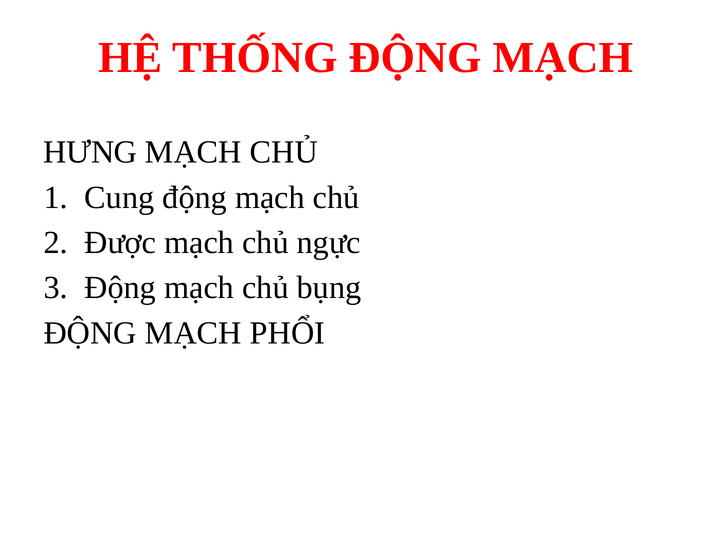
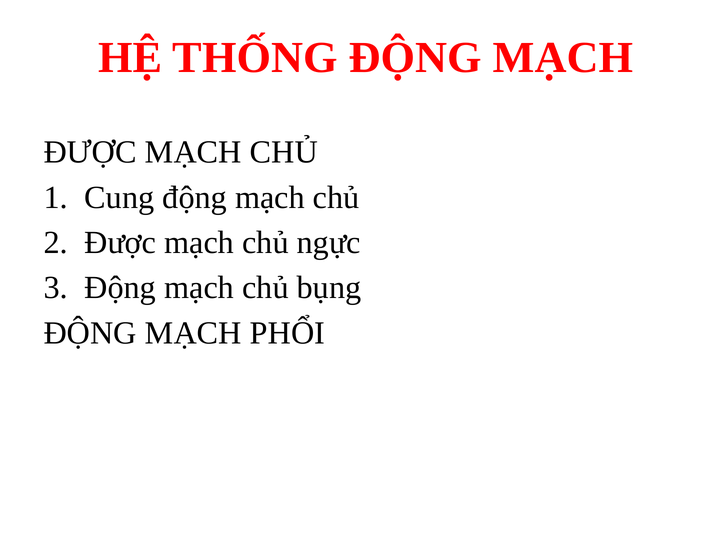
HƯNG at (90, 152): HƯNG -> ĐƯỢC
